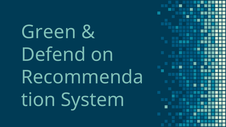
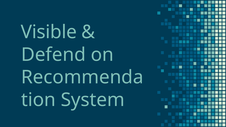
Green: Green -> Visible
